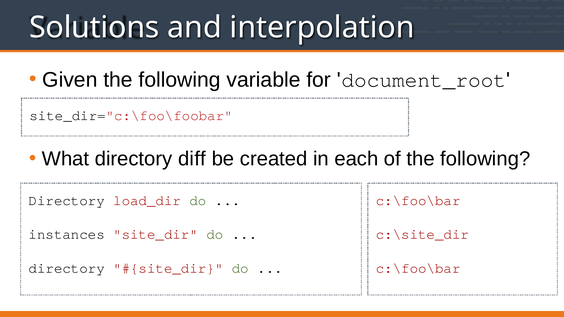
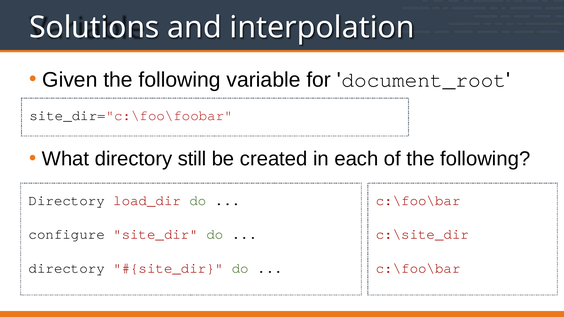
diff: diff -> still
instances: instances -> configure
